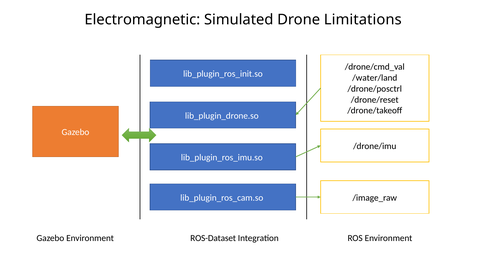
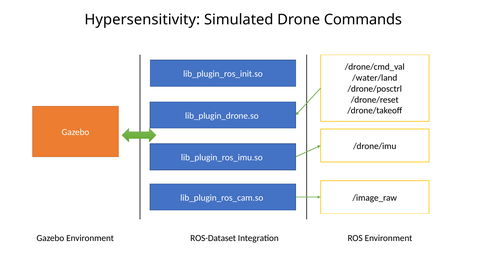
Electromagnetic: Electromagnetic -> Hypersensitivity
Limitations: Limitations -> Commands
